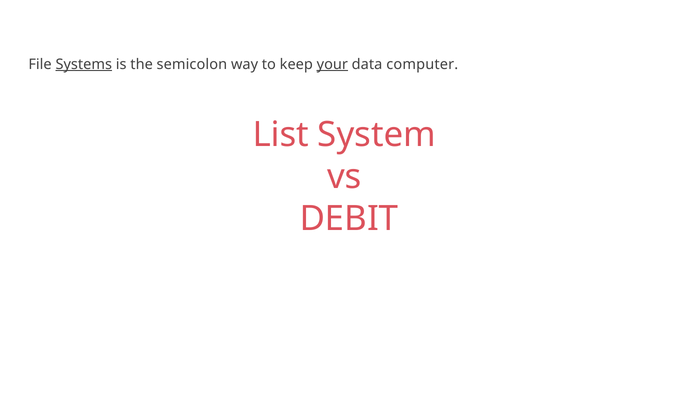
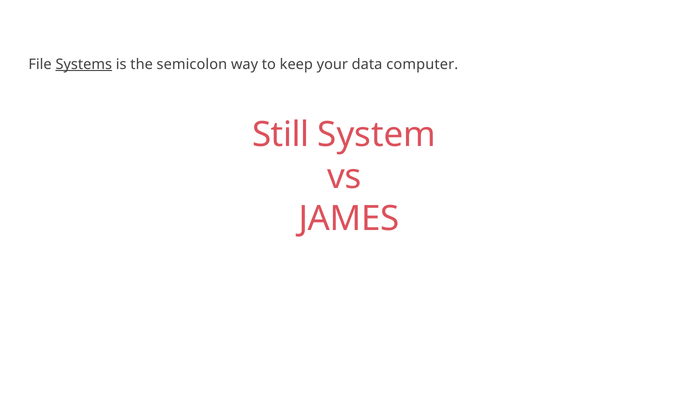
your underline: present -> none
List: List -> Still
DEBIT: DEBIT -> JAMES
